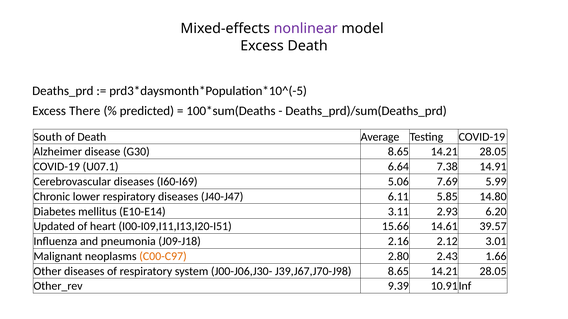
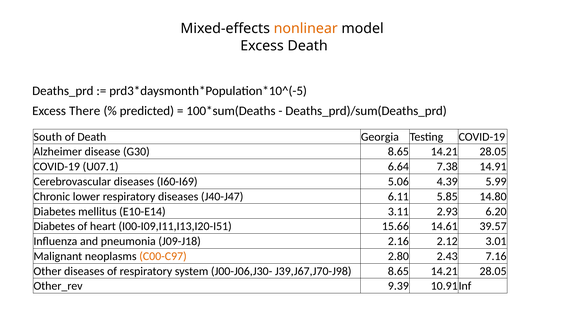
nonlinear colour: purple -> orange
Average: Average -> Georgia
7.69: 7.69 -> 4.39
Updated at (54, 227): Updated -> Diabetes
1.66: 1.66 -> 7.16
